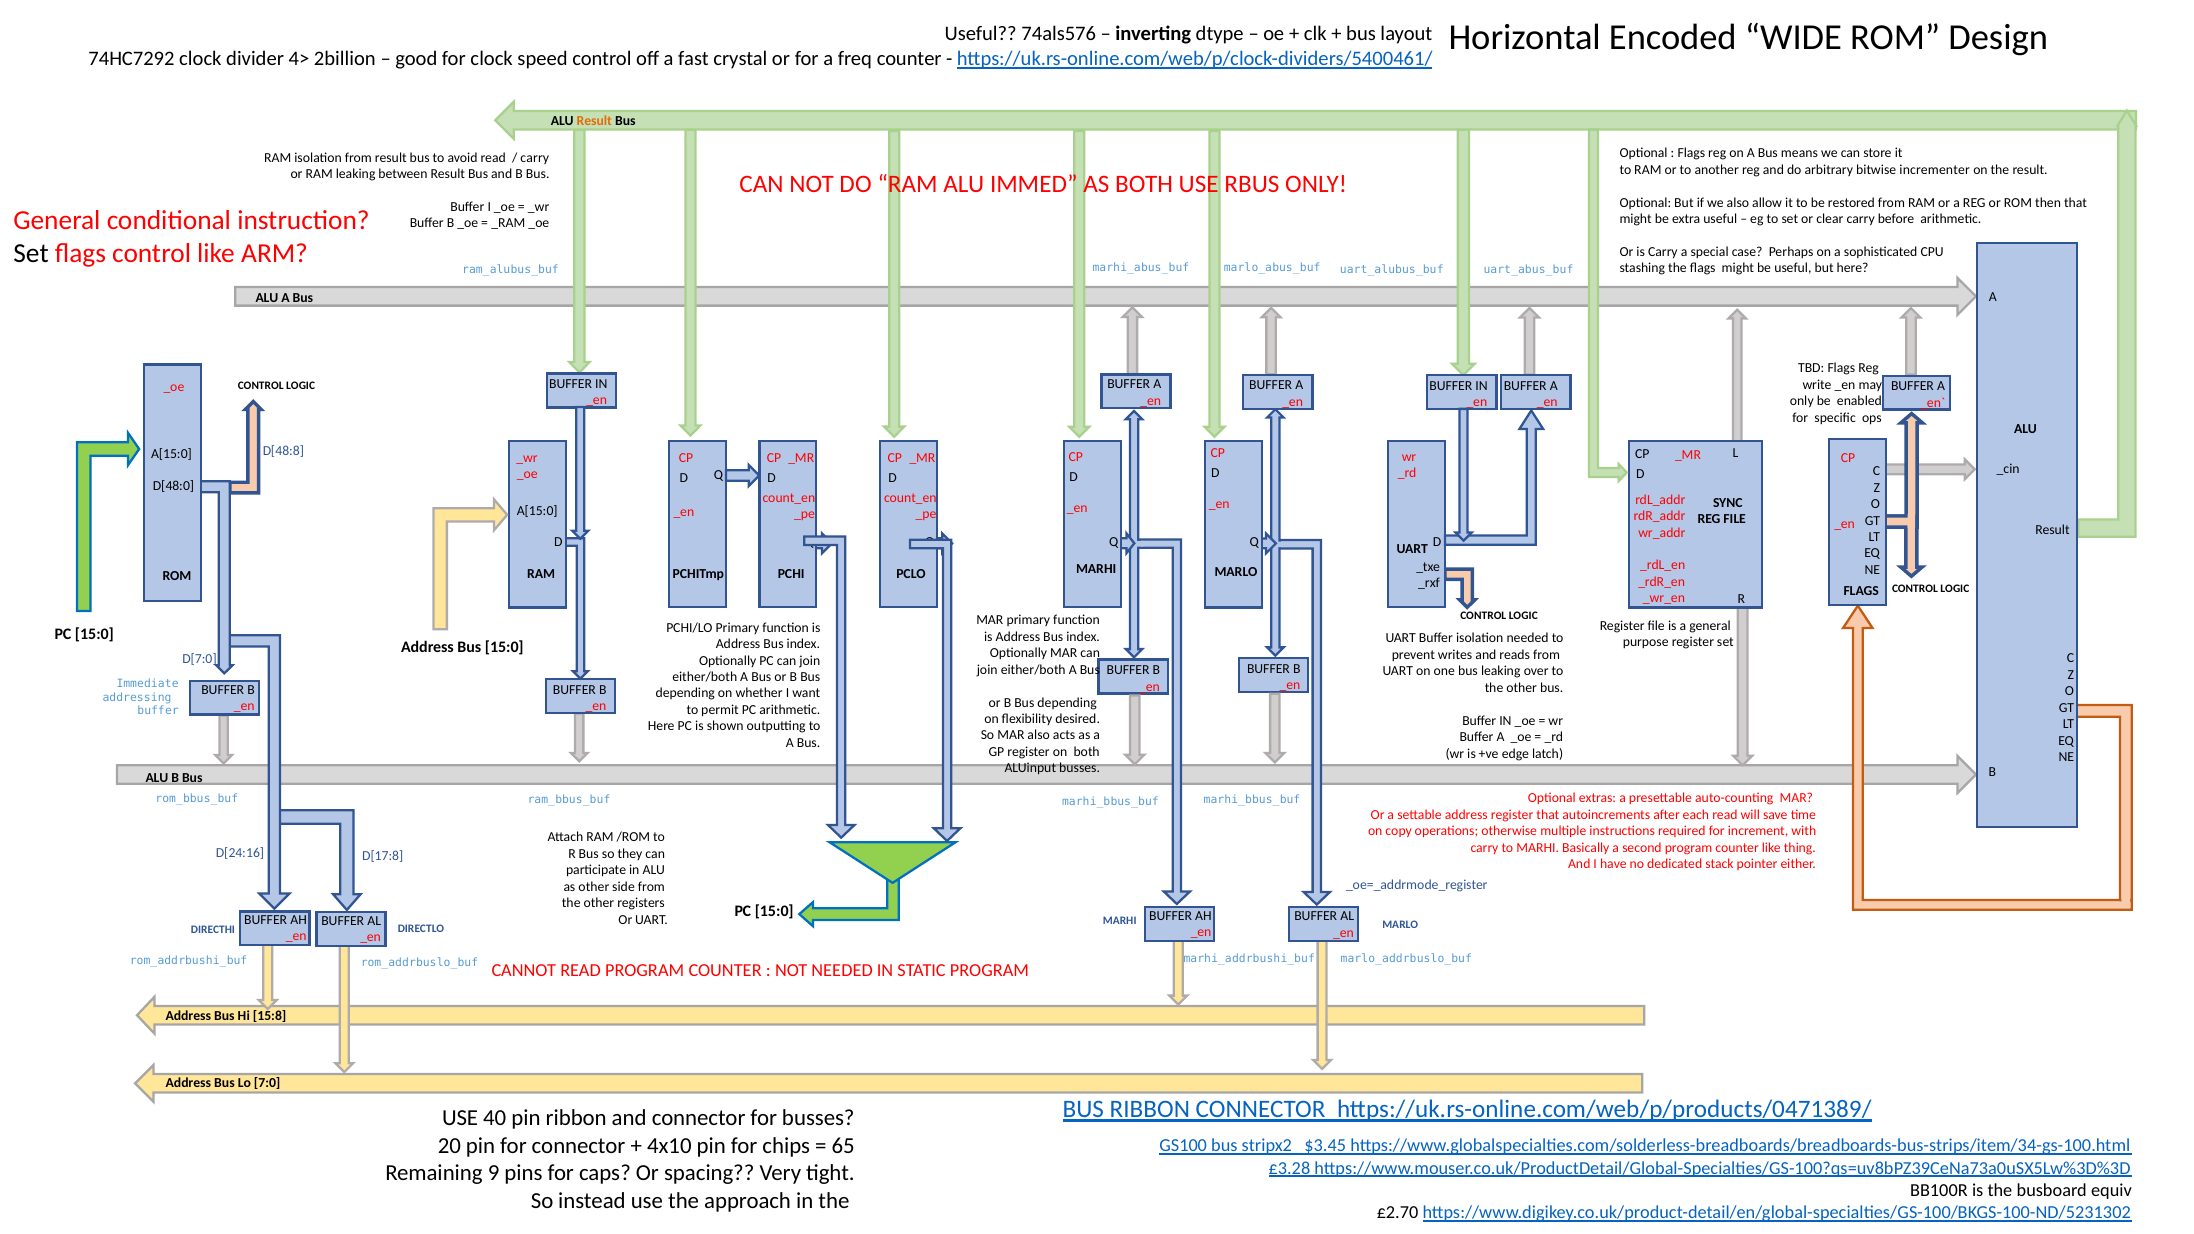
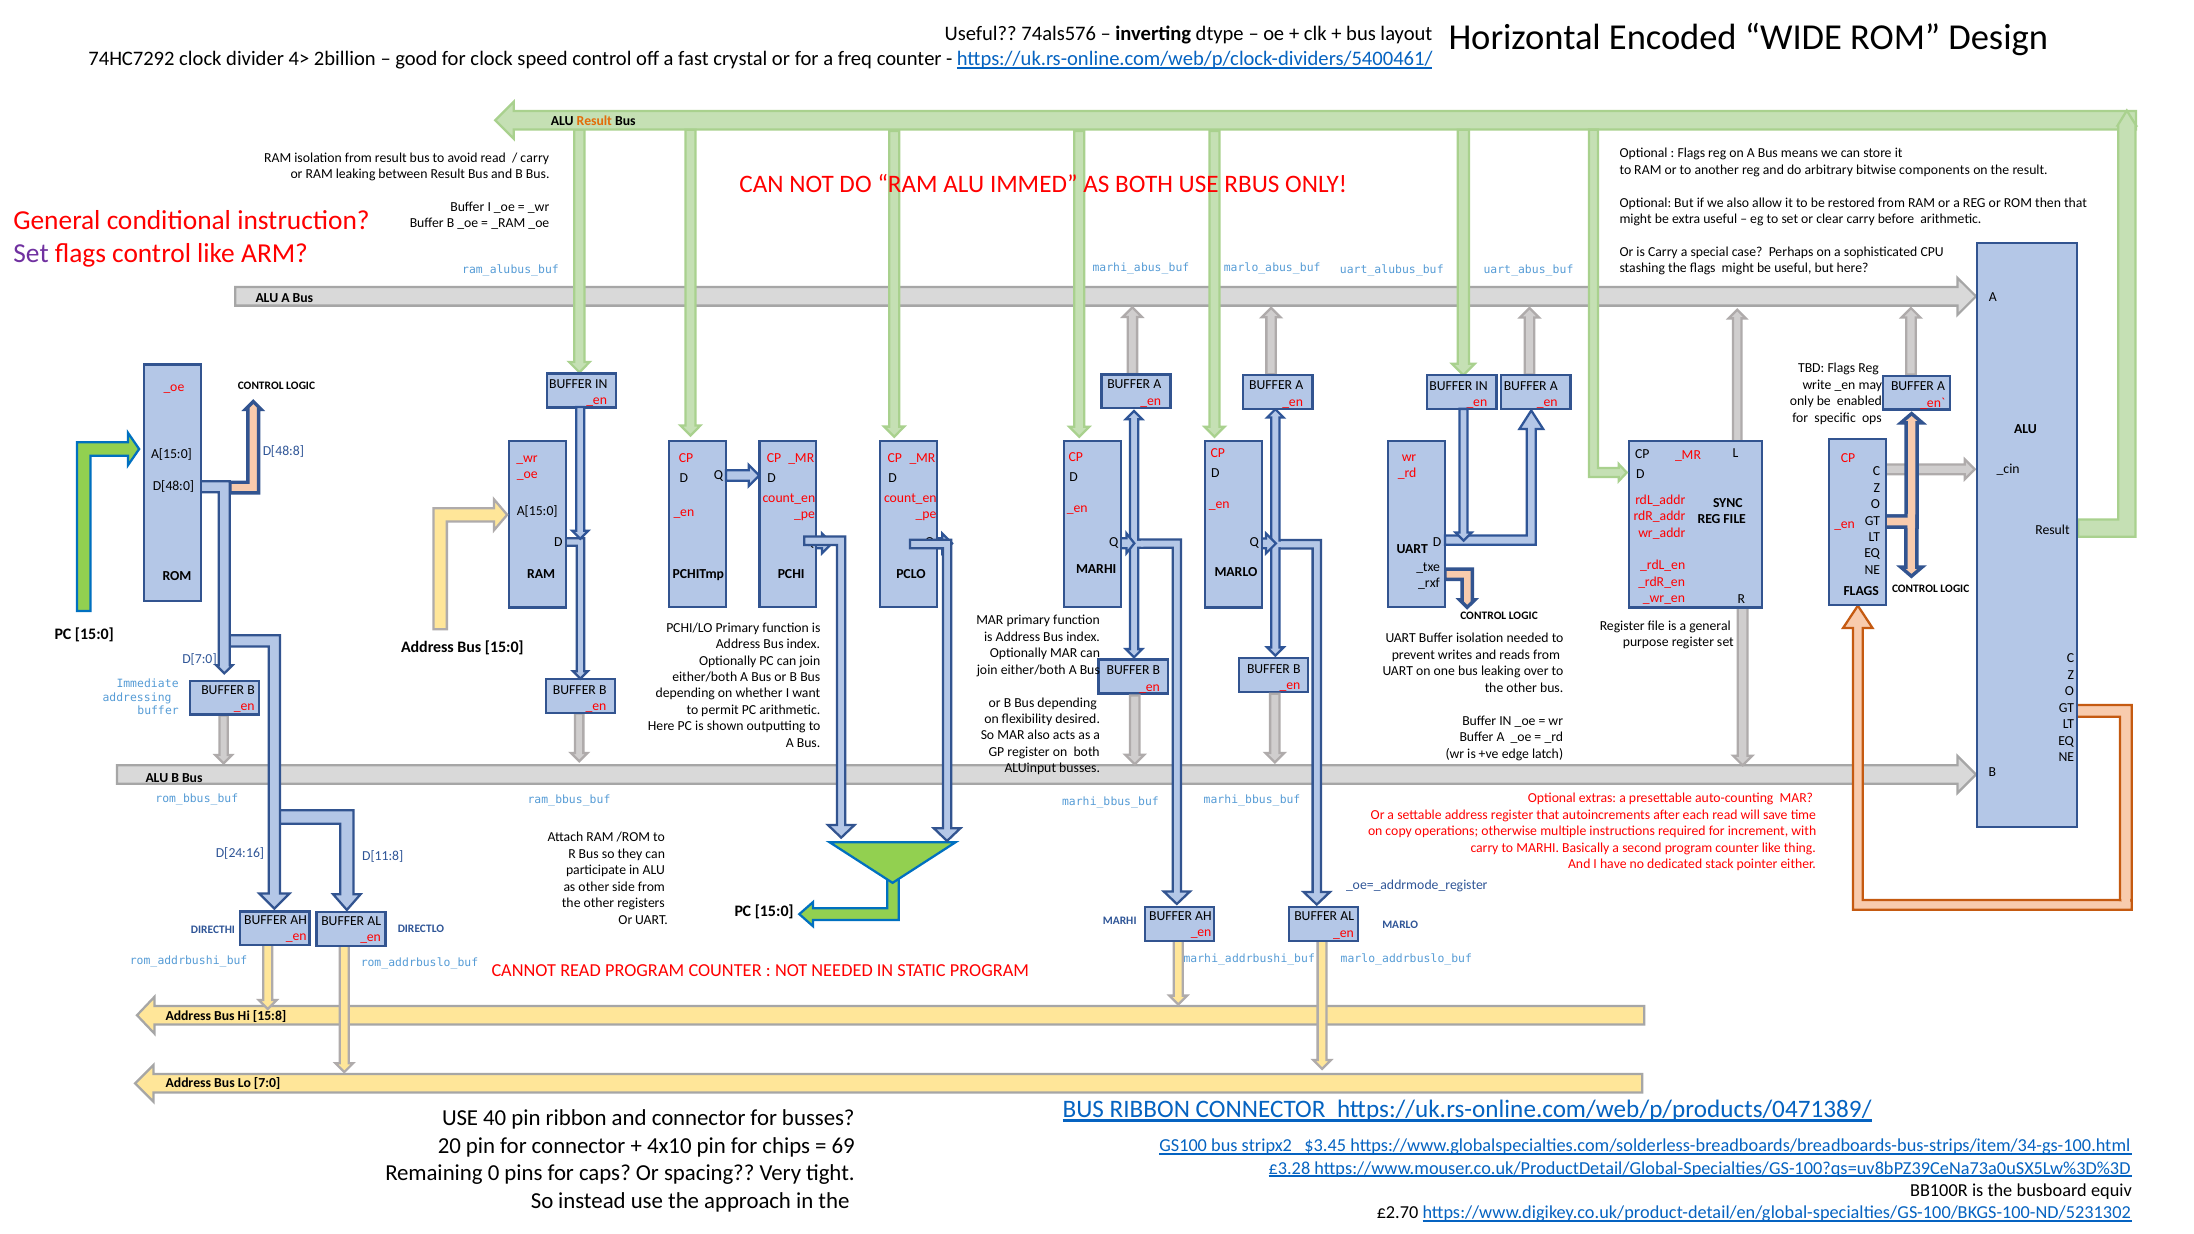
incrementer: incrementer -> components
Set at (31, 254) colour: black -> purple
D[17:8: D[17:8 -> D[11:8
65: 65 -> 69
9: 9 -> 0
